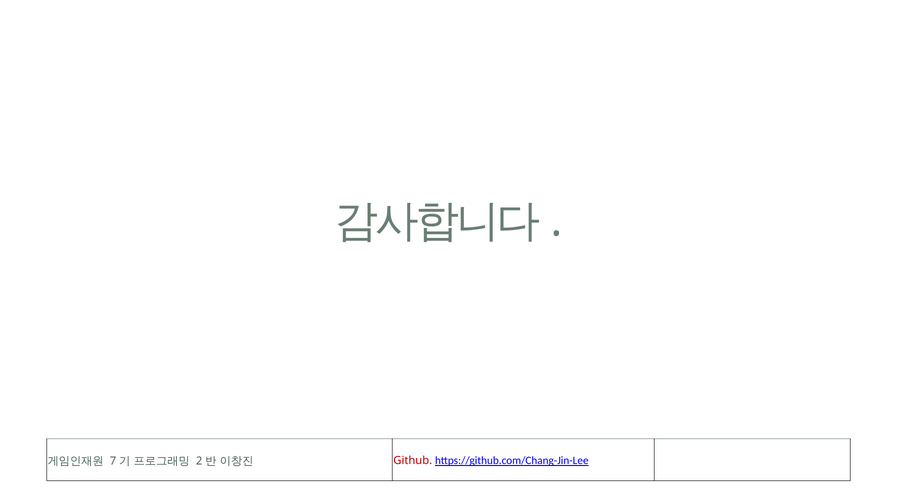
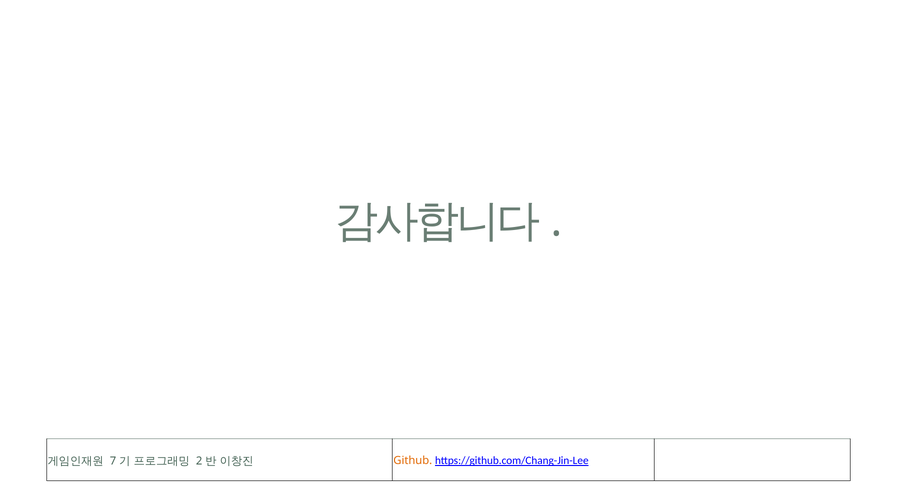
Github colour: red -> orange
